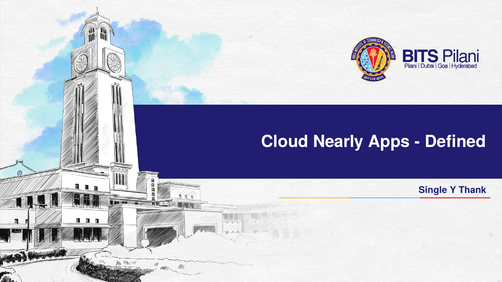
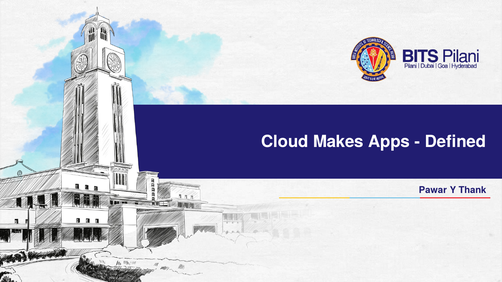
Nearly: Nearly -> Makes
Single: Single -> Pawar
